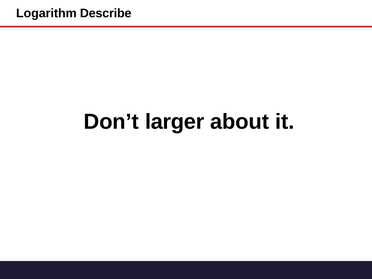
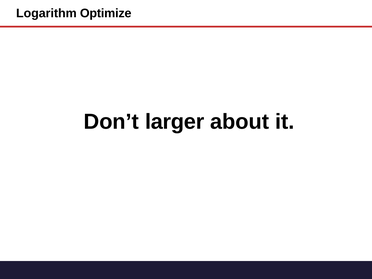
Describe: Describe -> Optimize
